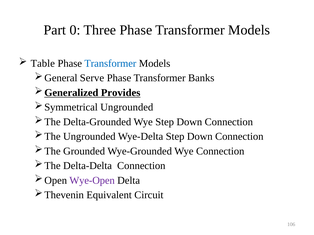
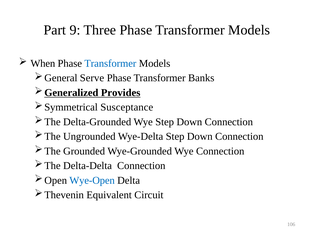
0: 0 -> 9
Table: Table -> When
Ungrounded at (127, 107): Ungrounded -> Susceptance
Wye-Open colour: purple -> blue
